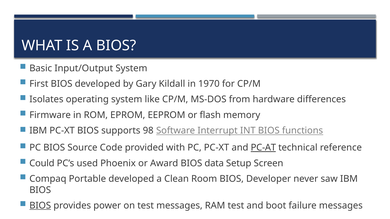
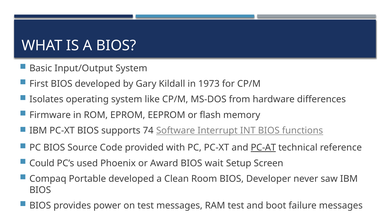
1970: 1970 -> 1973
98: 98 -> 74
data: data -> wait
BIOS at (40, 206) underline: present -> none
